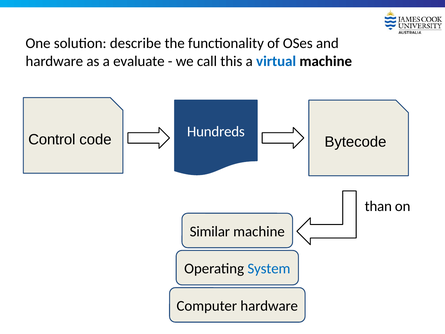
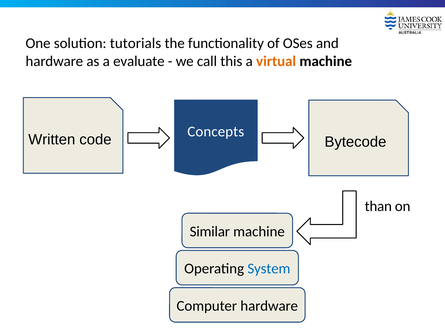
describe: describe -> tutorials
virtual colour: blue -> orange
Control: Control -> Written
Hundreds: Hundreds -> Concepts
